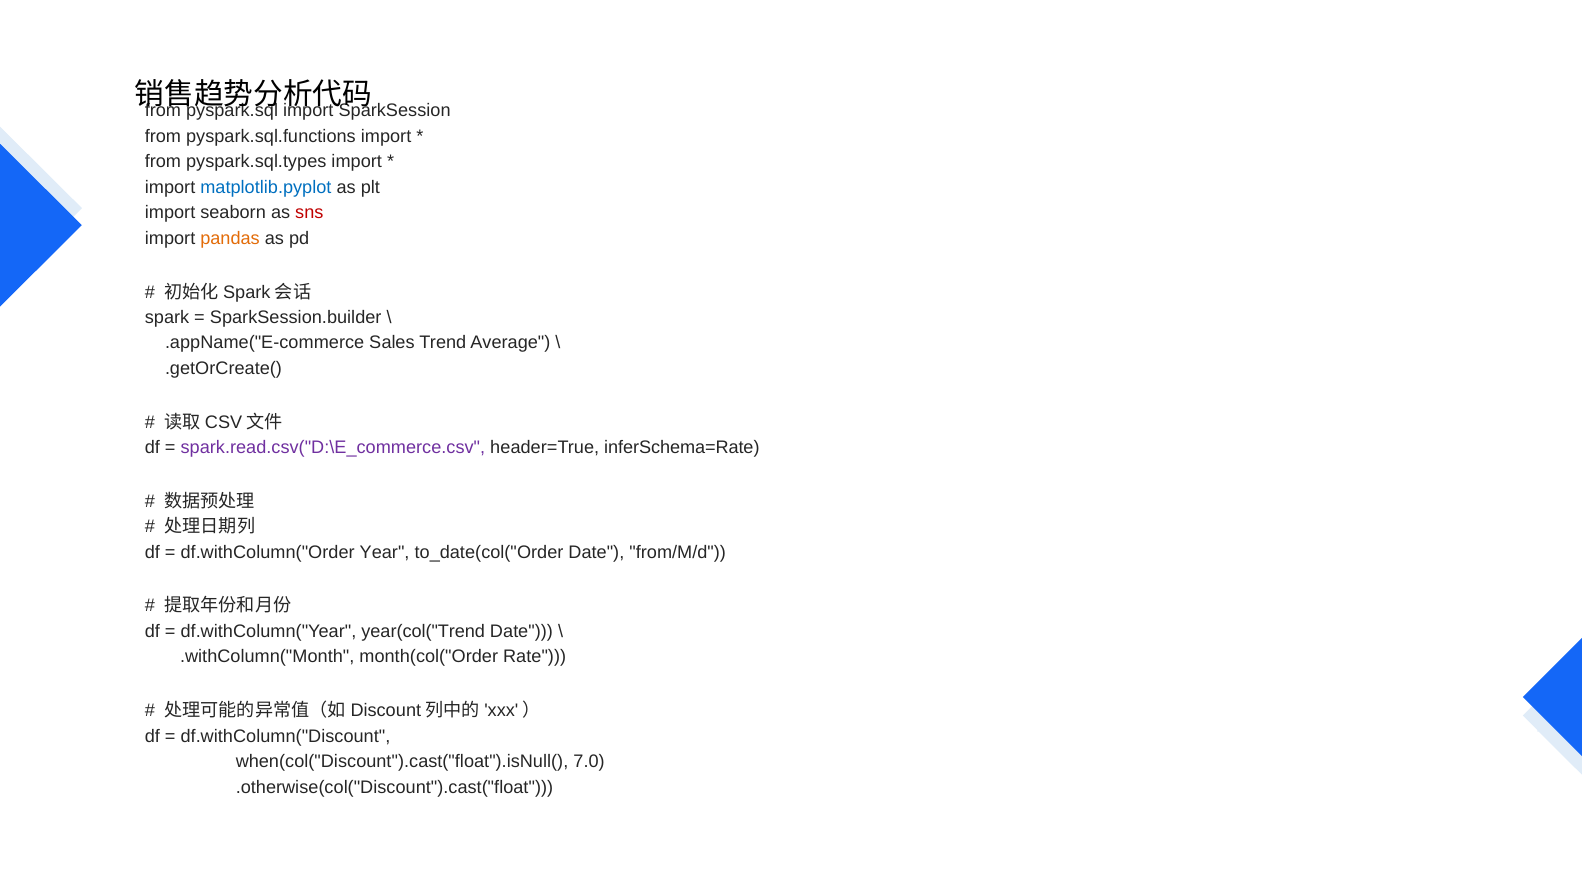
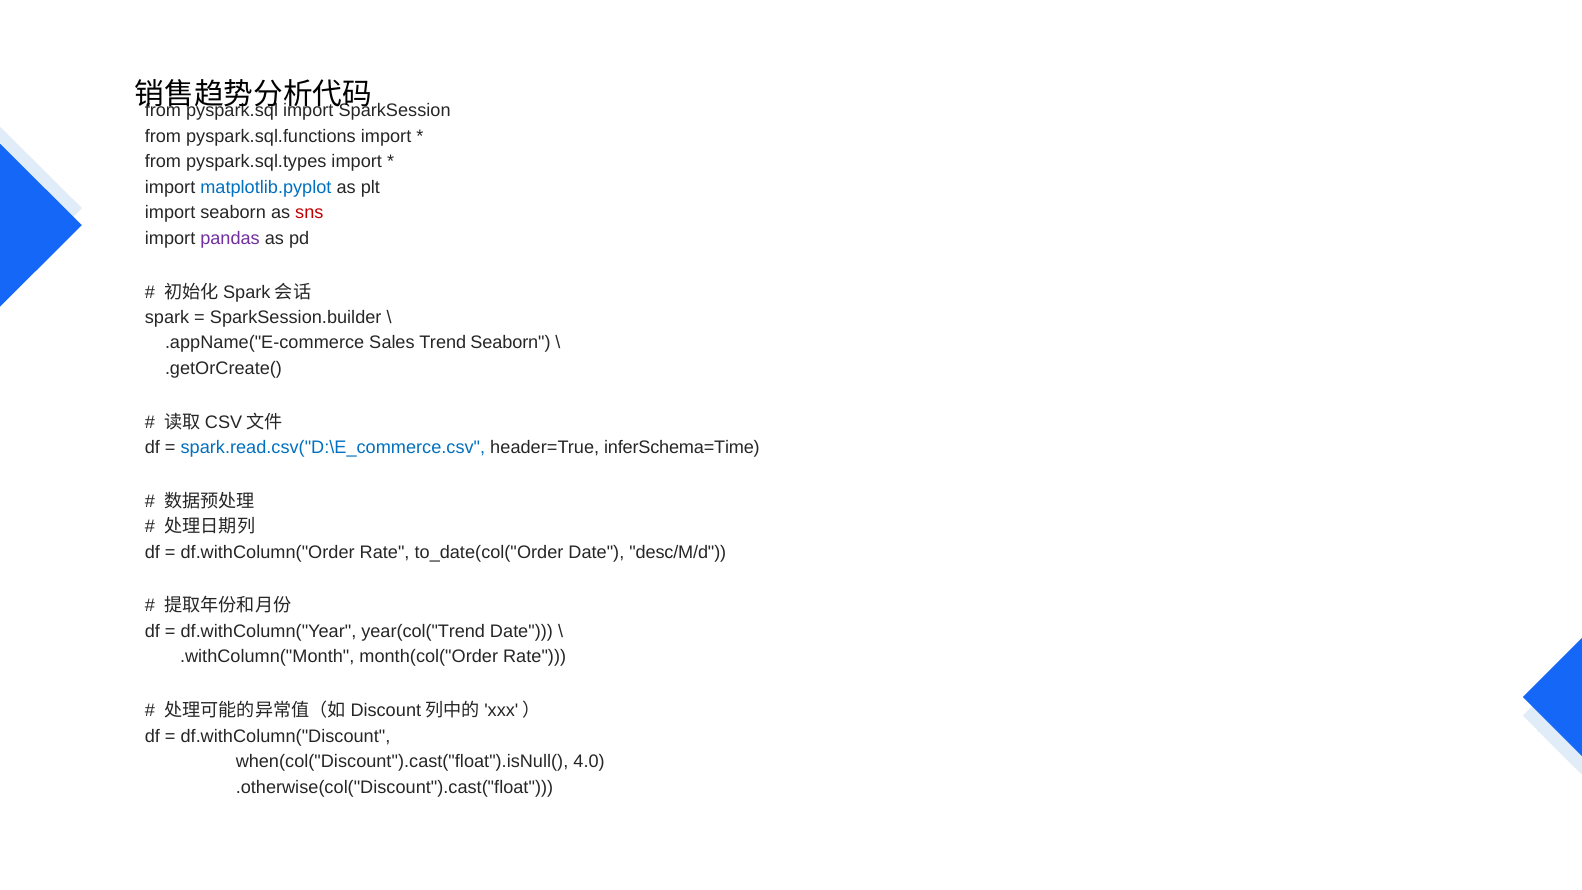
pandas colour: orange -> purple
Trend Average: Average -> Seaborn
spark.read.csv("D:\E_commerce.csv colour: purple -> blue
inferSchema=Rate: inferSchema=Rate -> inferSchema=Time
df.withColumn("Order Year: Year -> Rate
from/M/d: from/M/d -> desc/M/d
7.0: 7.0 -> 4.0
